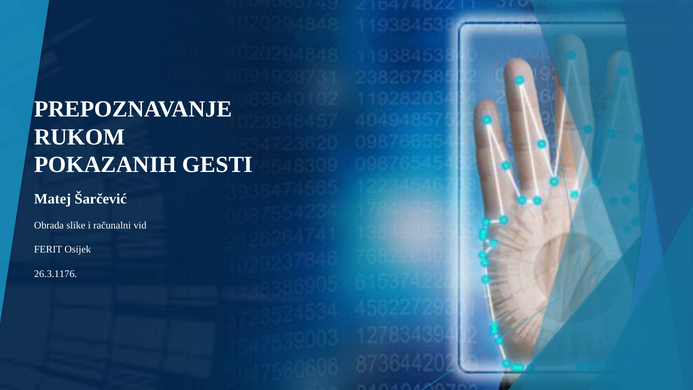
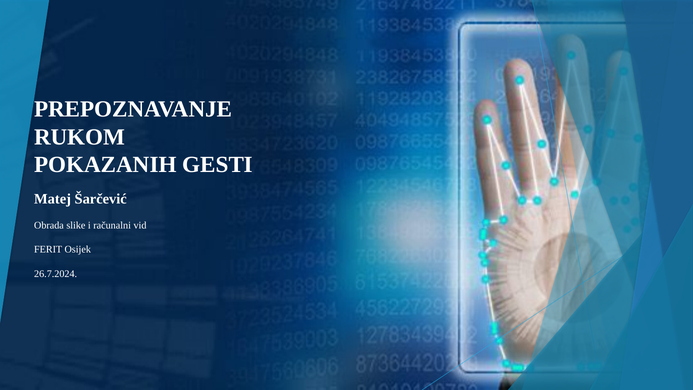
26.3.1176: 26.3.1176 -> 26.7.2024
